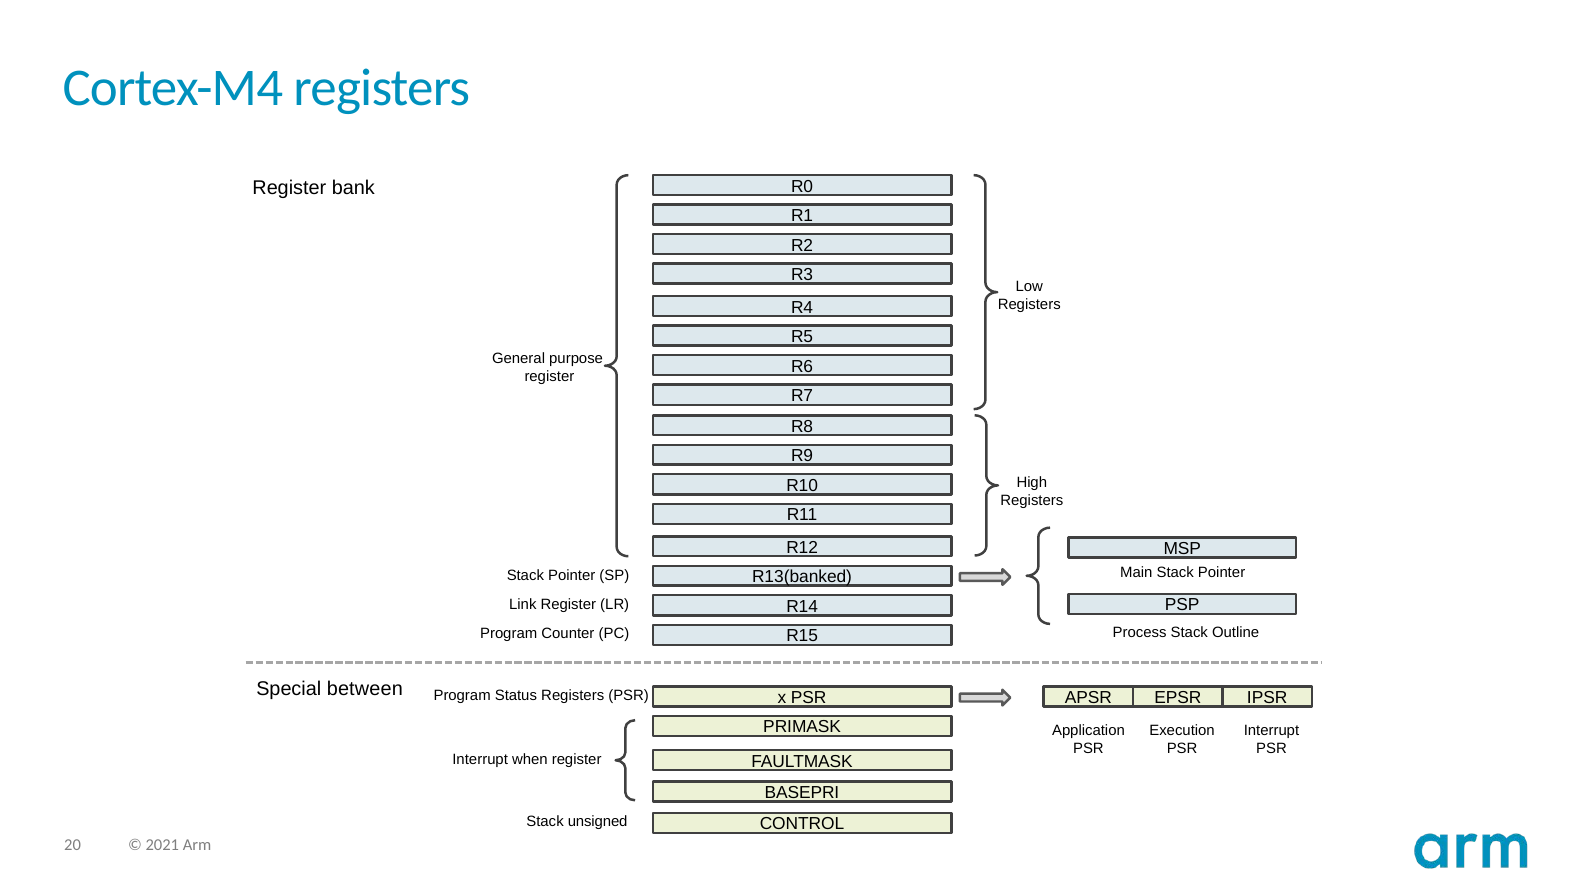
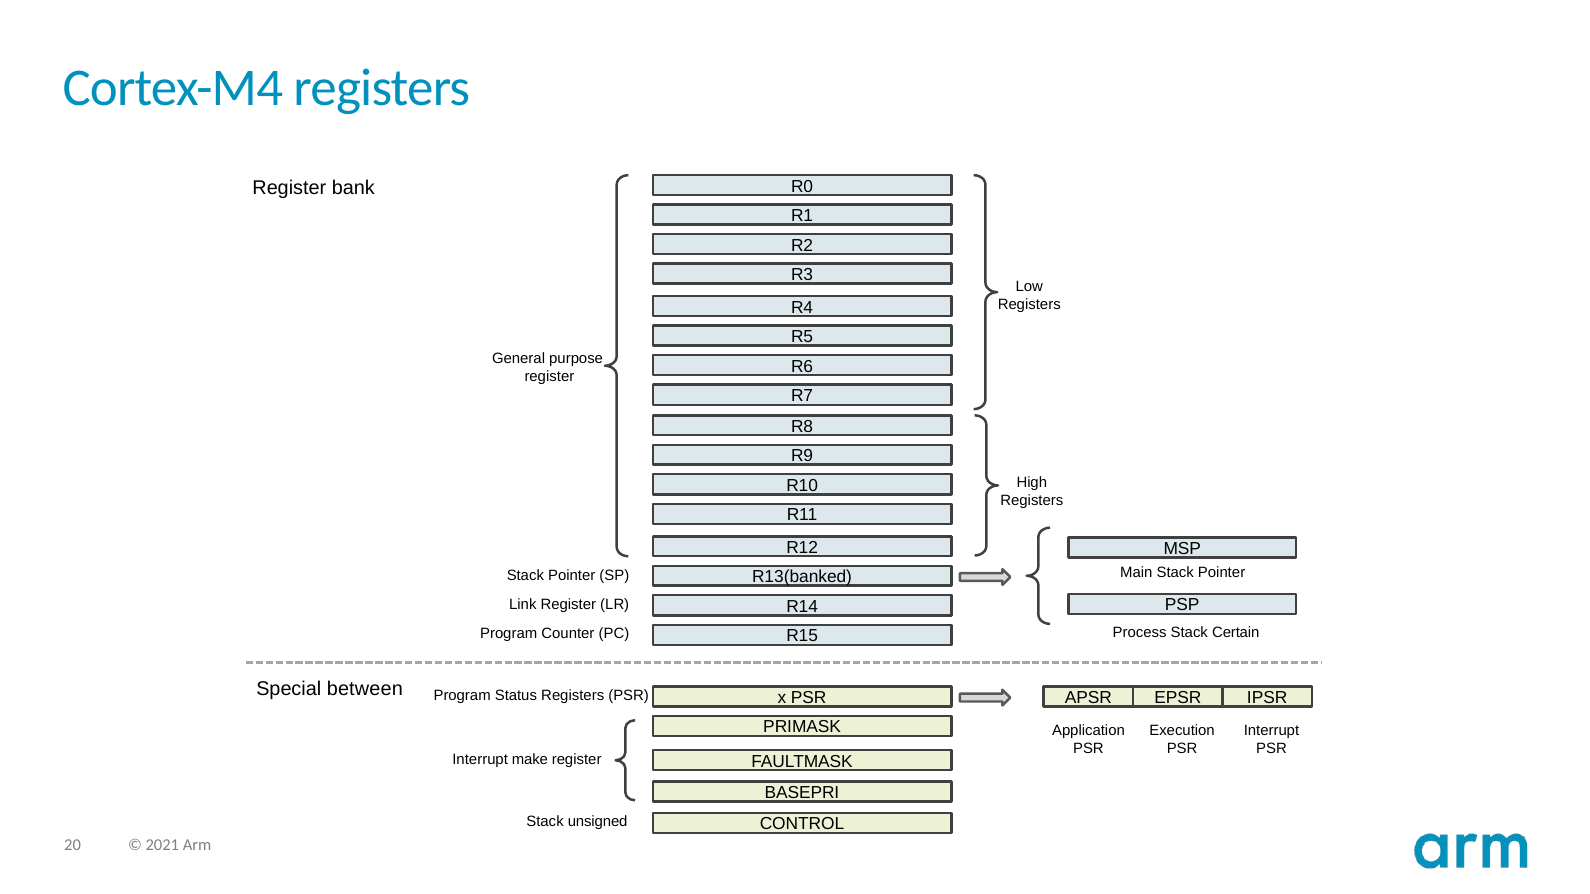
Outline: Outline -> Certain
when: when -> make
